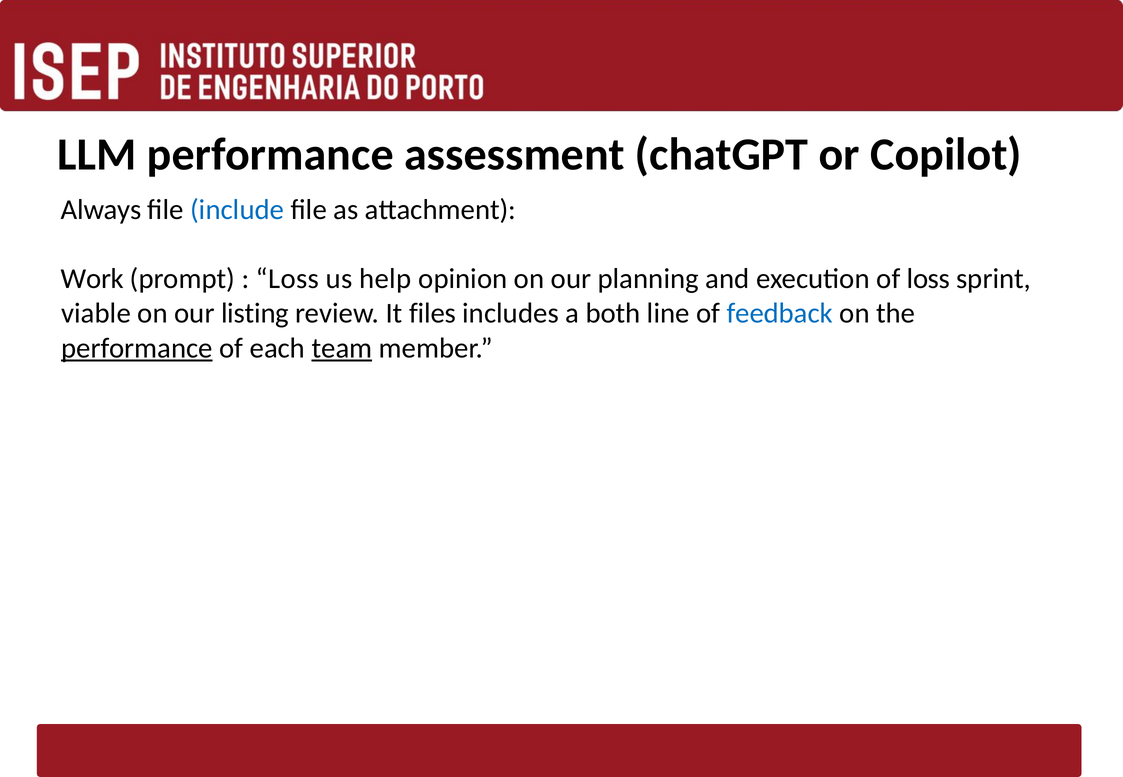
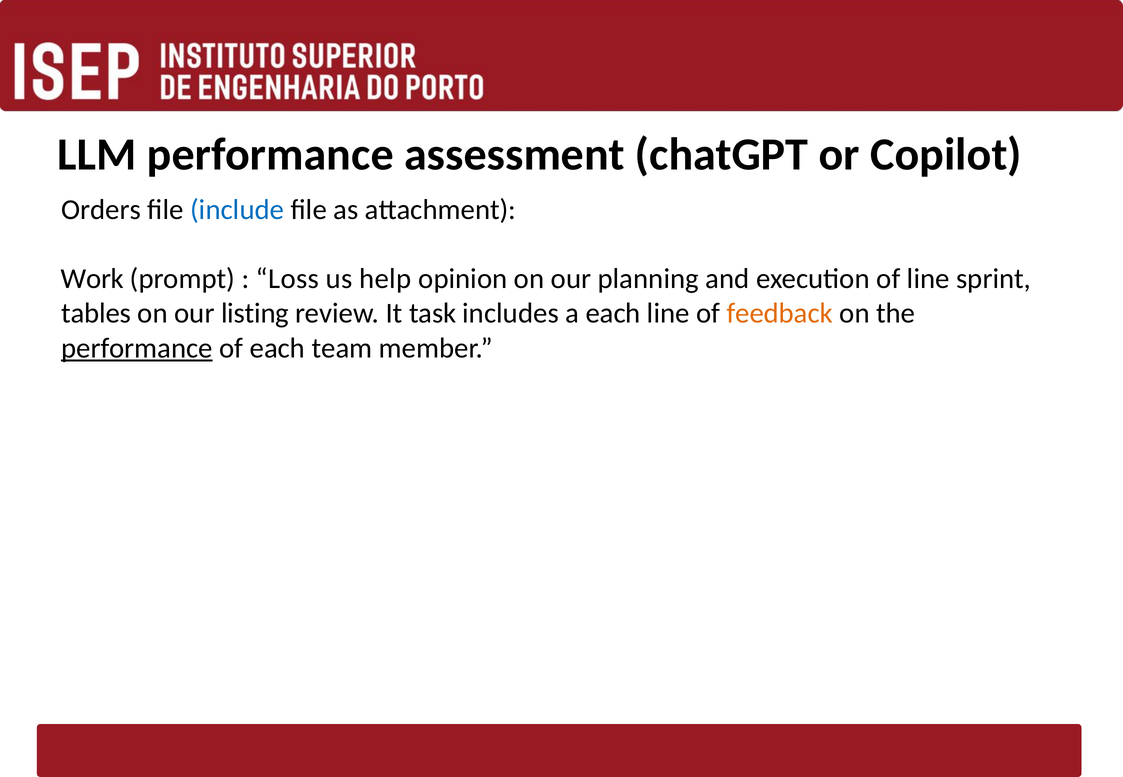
Always: Always -> Orders
of loss: loss -> line
viable: viable -> tables
files: files -> task
a both: both -> each
feedback colour: blue -> orange
team underline: present -> none
